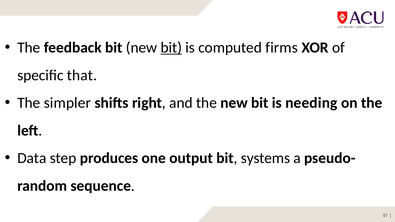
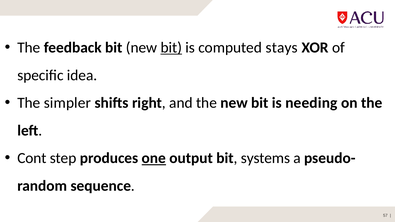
firms: firms -> stays
that: that -> idea
Data: Data -> Cont
one underline: none -> present
